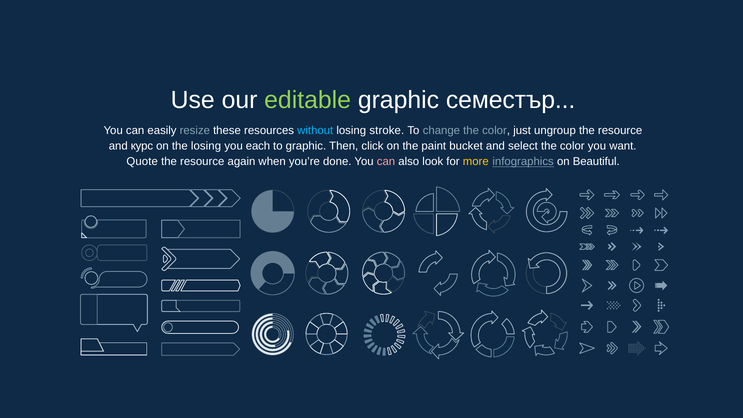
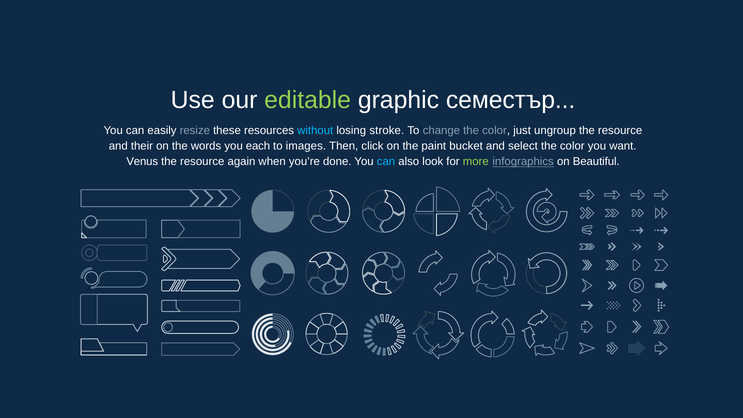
курс: курс -> their
the losing: losing -> words
to graphic: graphic -> images
Quote: Quote -> Venus
can at (386, 162) colour: pink -> light blue
more colour: yellow -> light green
